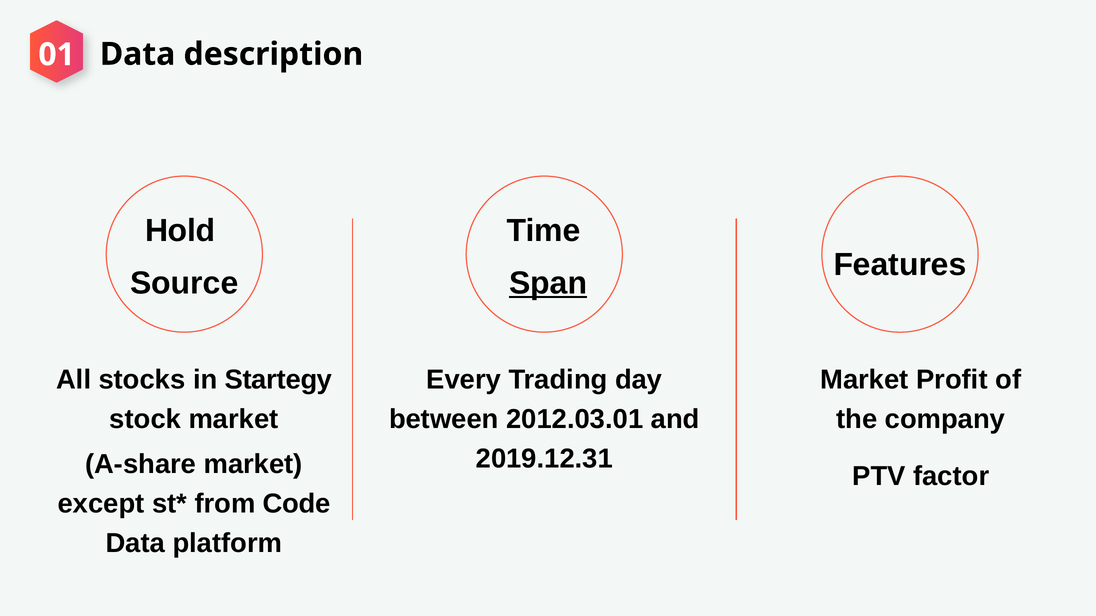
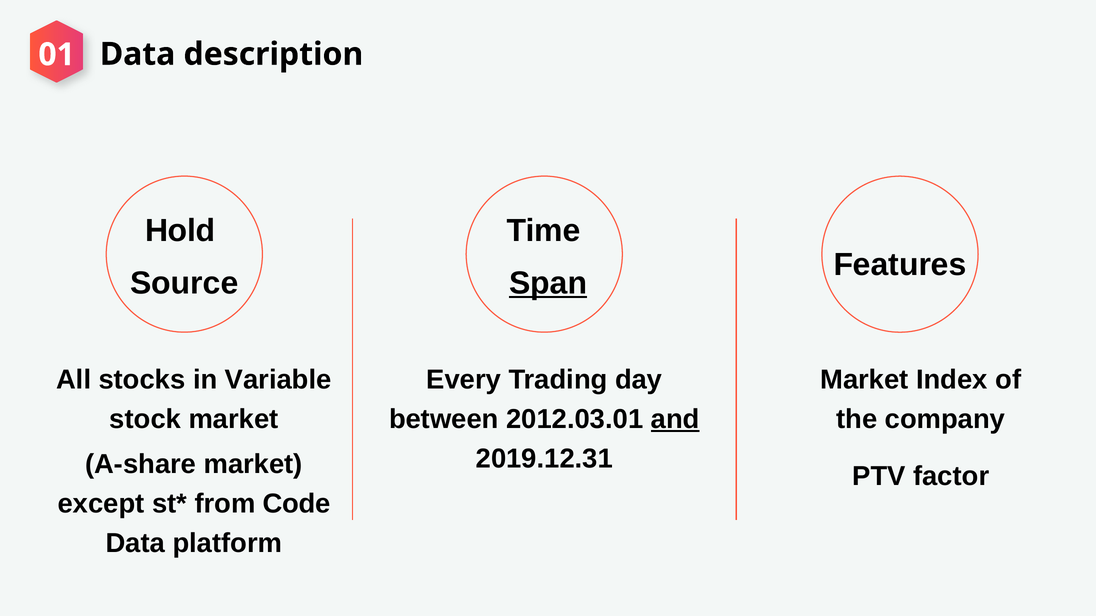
Startegy: Startegy -> Variable
Profit: Profit -> Index
and underline: none -> present
